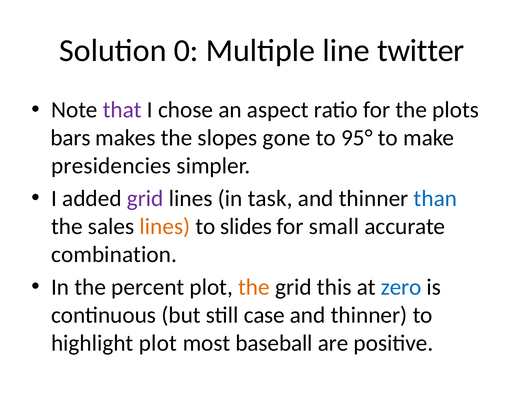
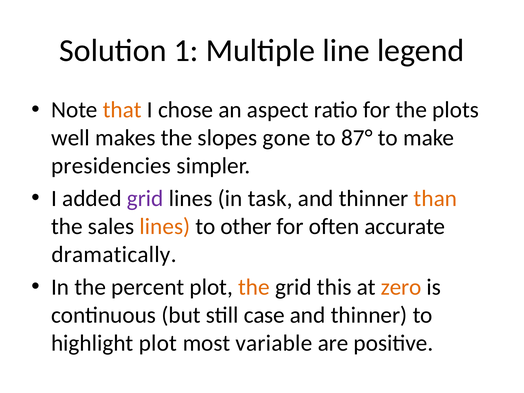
0: 0 -> 1
twitter: twitter -> legend
that colour: purple -> orange
bars: bars -> well
95°: 95° -> 87°
than colour: blue -> orange
slides: slides -> other
small: small -> often
combination: combination -> dramatically
zero colour: blue -> orange
baseball: baseball -> variable
